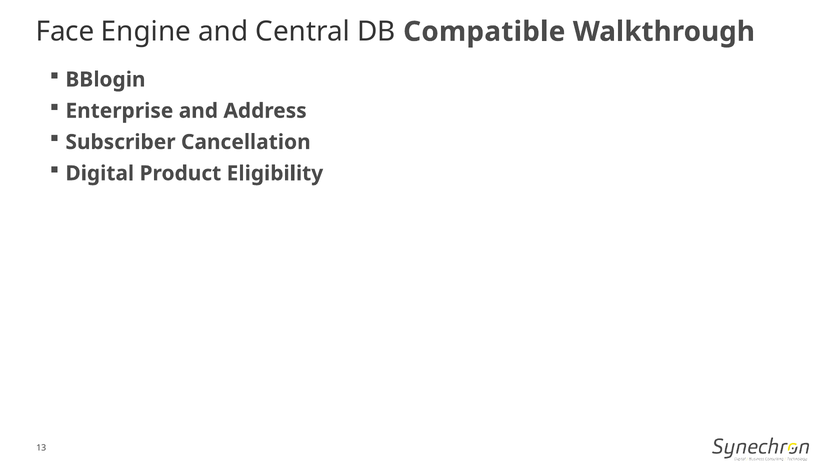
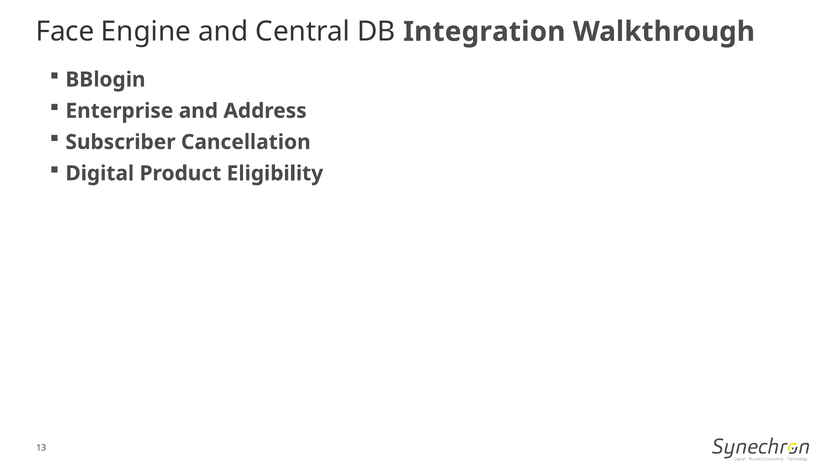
Compatible: Compatible -> Integration
